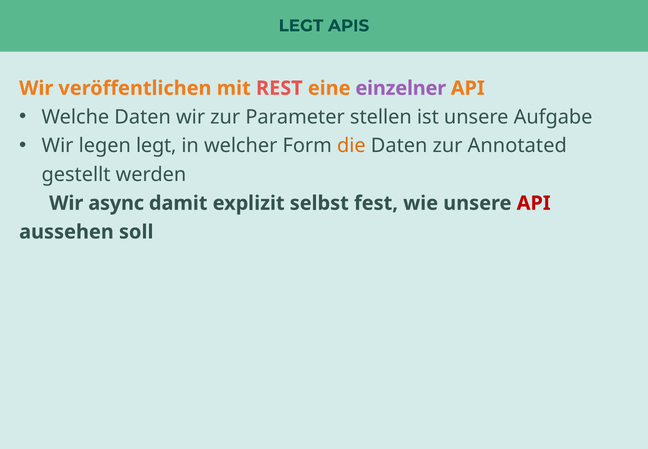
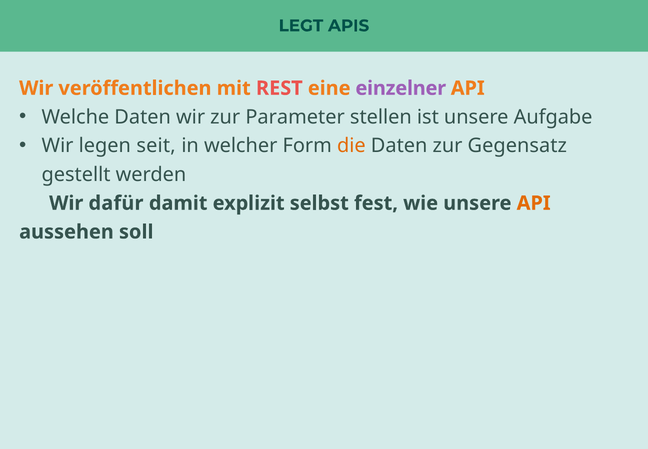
legen legt: legt -> seit
Annotated: Annotated -> Gegensatz
async: async -> dafür
API at (534, 203) colour: red -> orange
